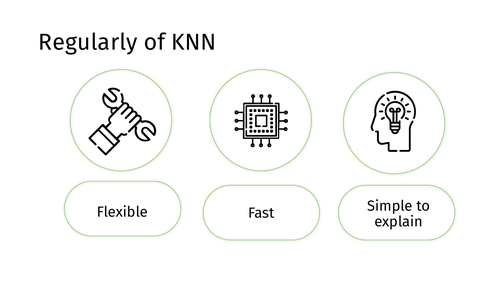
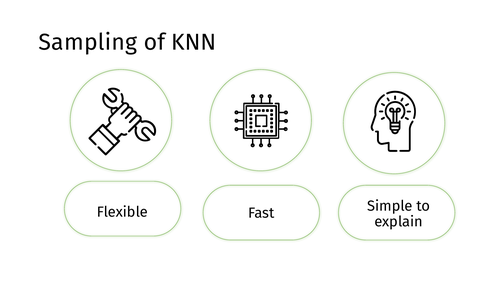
Regularly: Regularly -> Sampling
